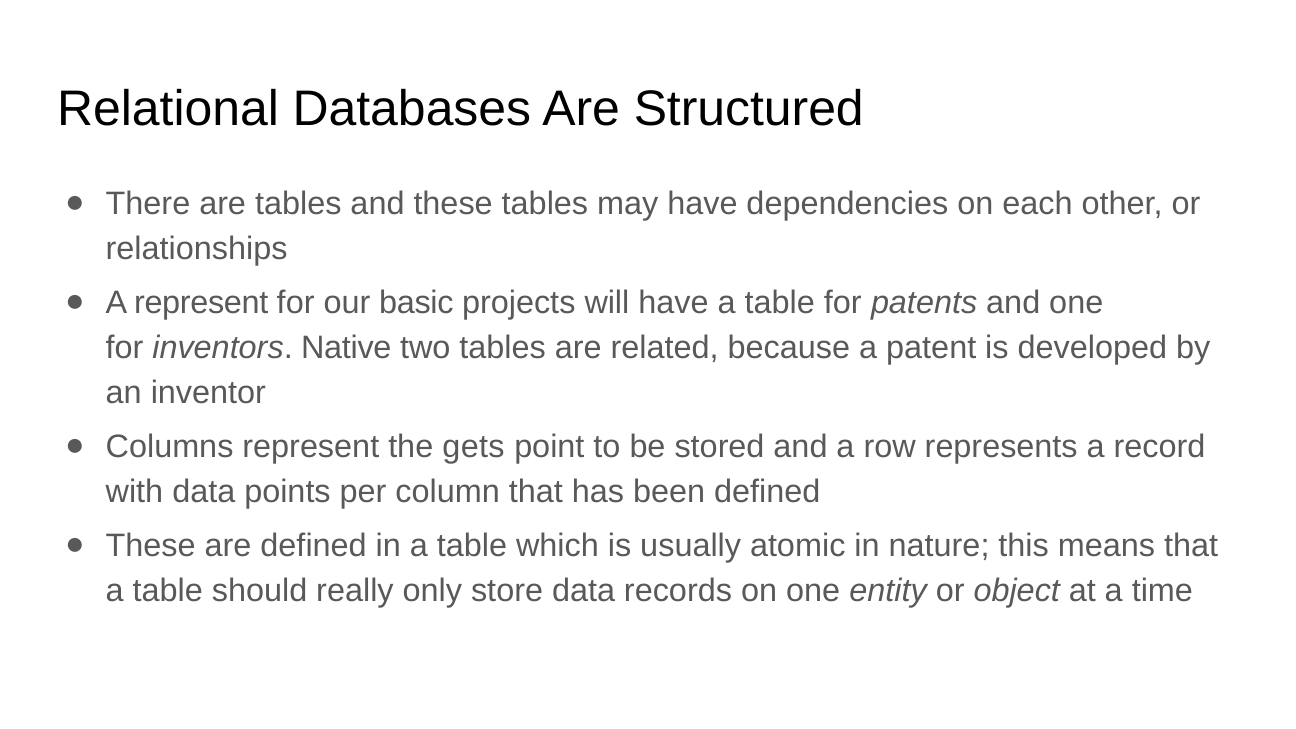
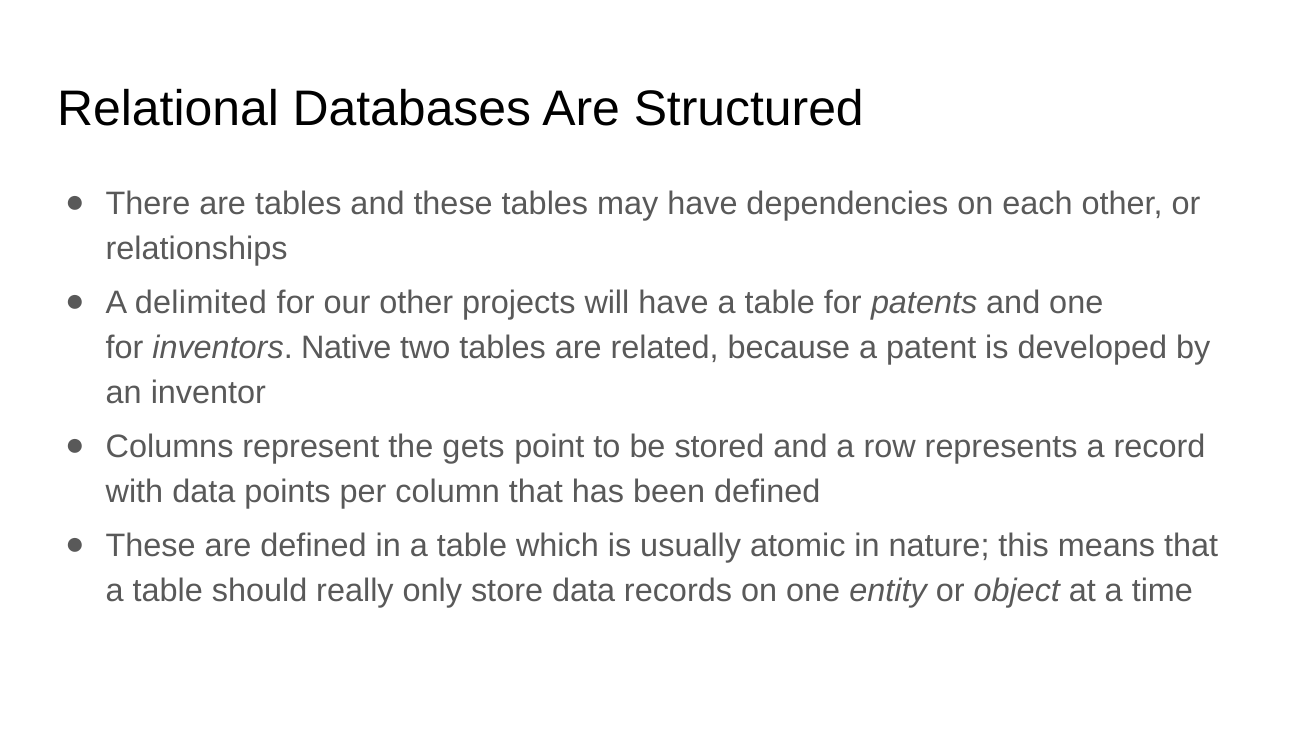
A represent: represent -> delimited
our basic: basic -> other
